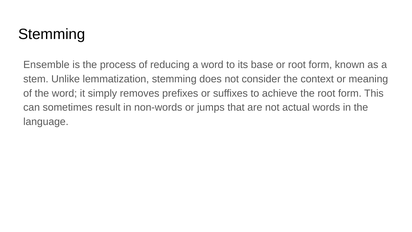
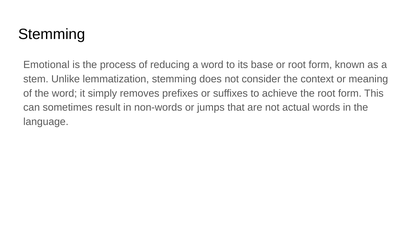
Ensemble: Ensemble -> Emotional
